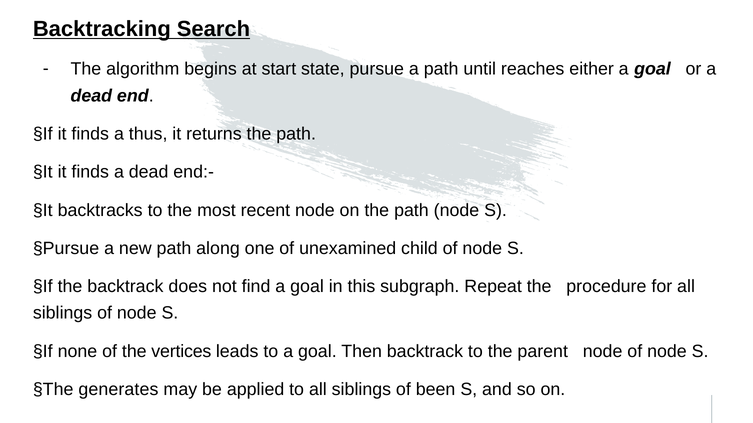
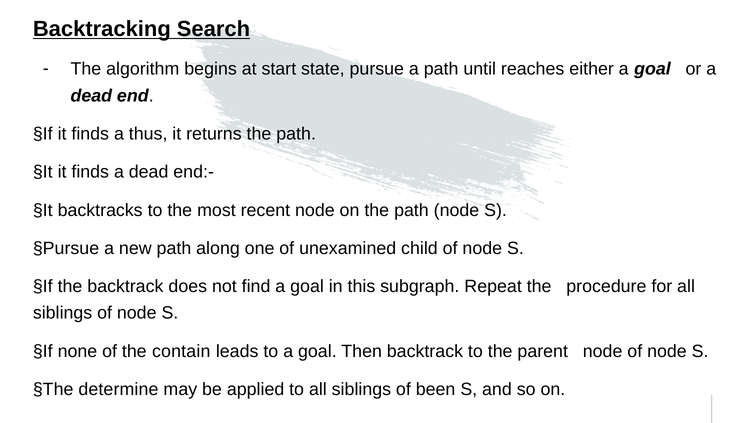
vertices: vertices -> contain
generates: generates -> determine
